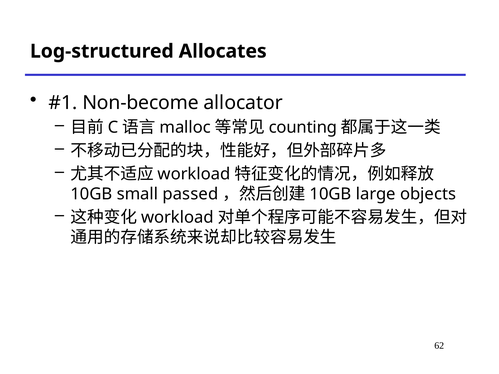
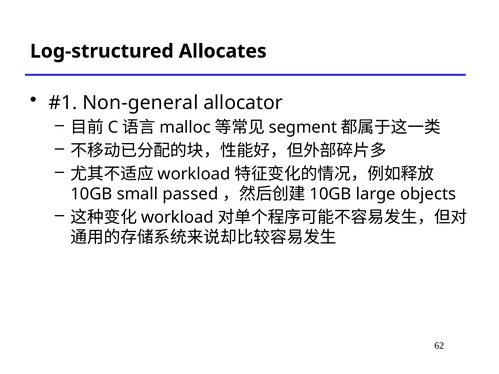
Non-become: Non-become -> Non-general
counting: counting -> segment
